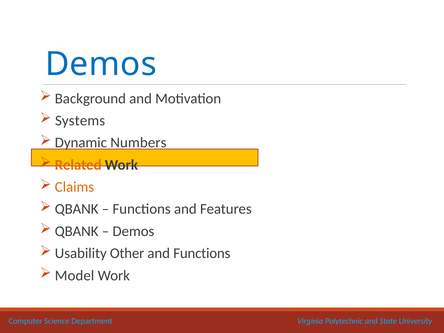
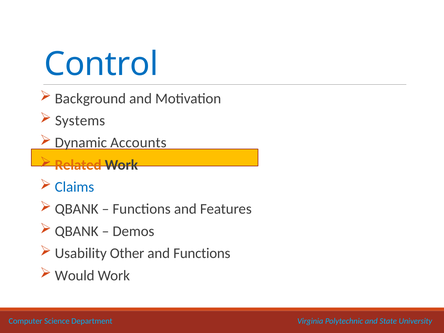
Demos at (101, 64): Demos -> Control
Numbers: Numbers -> Accounts
Claims colour: orange -> blue
Model: Model -> Would
